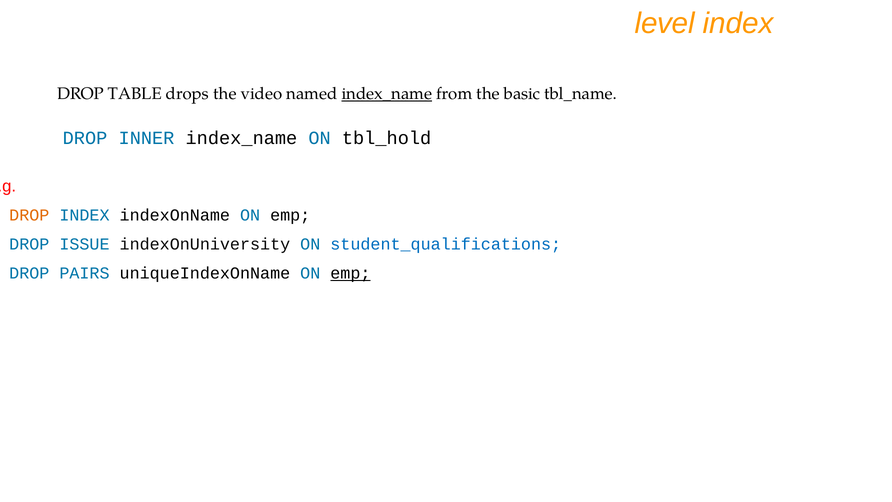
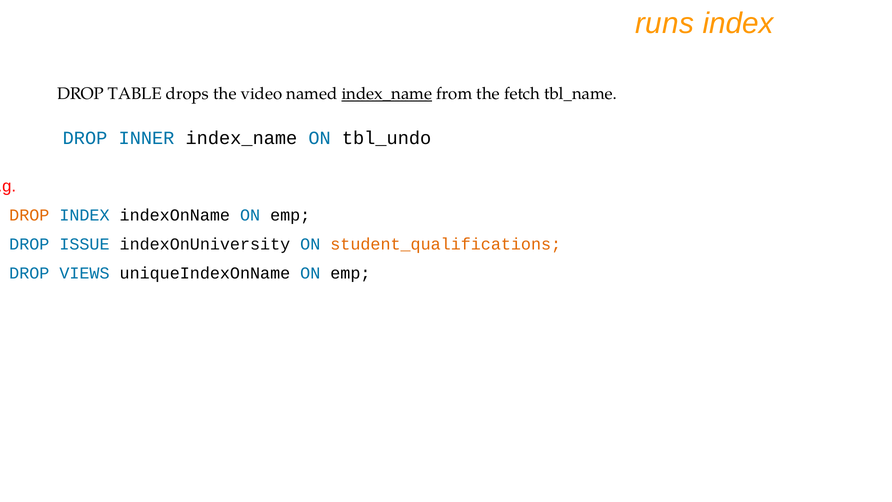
level: level -> runs
basic: basic -> fetch
tbl_hold: tbl_hold -> tbl_undo
student_qualifications colour: blue -> orange
PAIRS: PAIRS -> VIEWS
emp at (350, 273) underline: present -> none
